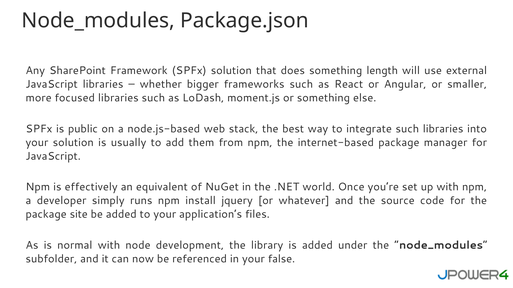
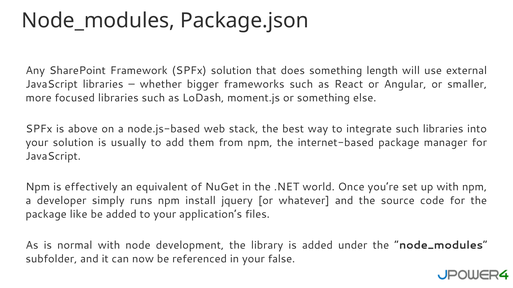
public: public -> above
site: site -> like
